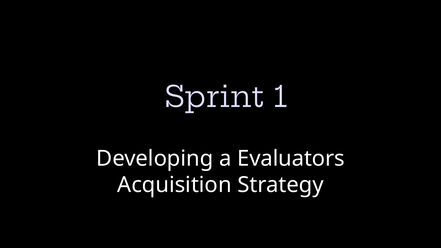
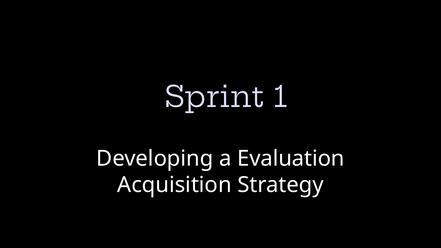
Evaluators: Evaluators -> Evaluation
